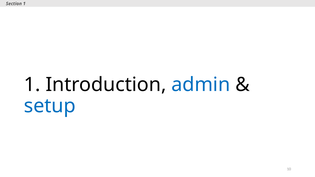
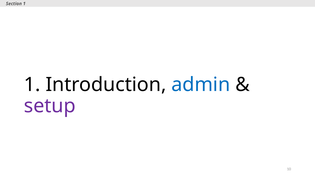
setup colour: blue -> purple
